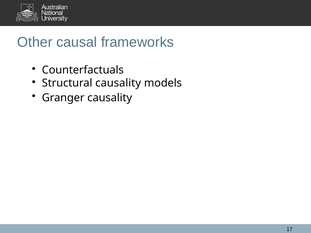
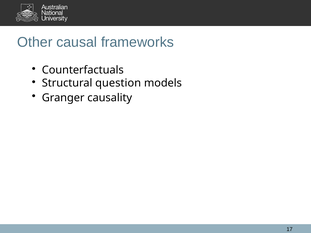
Structural causality: causality -> question
